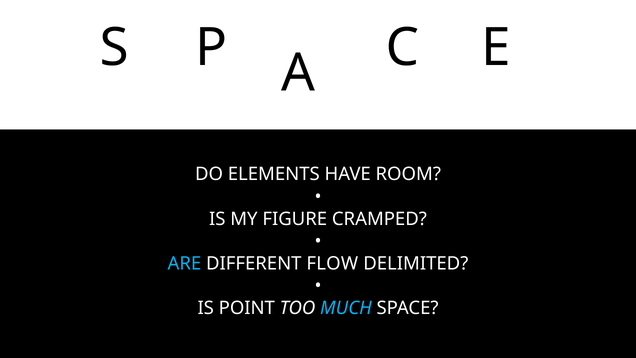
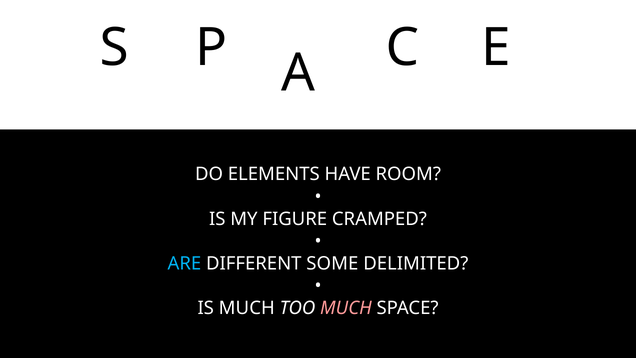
FLOW: FLOW -> SOME
IS POINT: POINT -> MUCH
MUCH at (346, 308) colour: light blue -> pink
